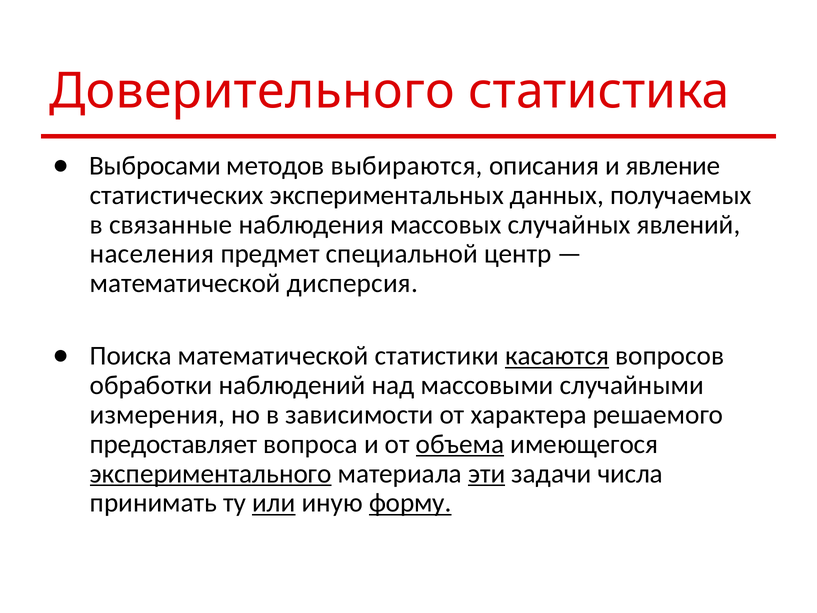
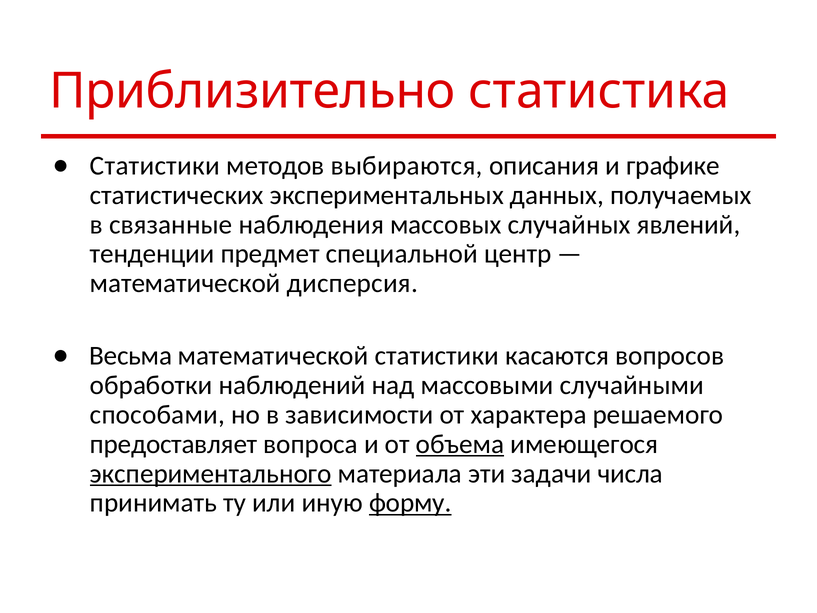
Доверительного: Доверительного -> Приблизительно
Выбросами at (155, 166): Выбросами -> Статистики
явление: явление -> графике
населения: населения -> тенденции
Поиска: Поиска -> Весьма
касаются underline: present -> none
измерения: измерения -> способами
эти underline: present -> none
или underline: present -> none
